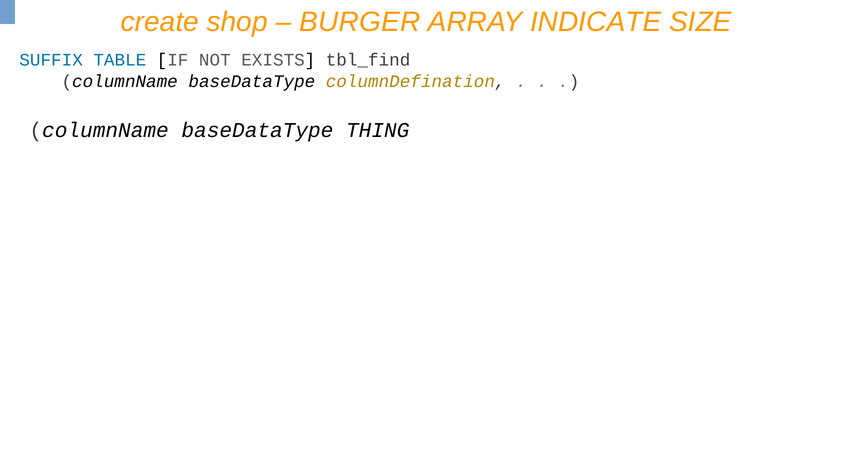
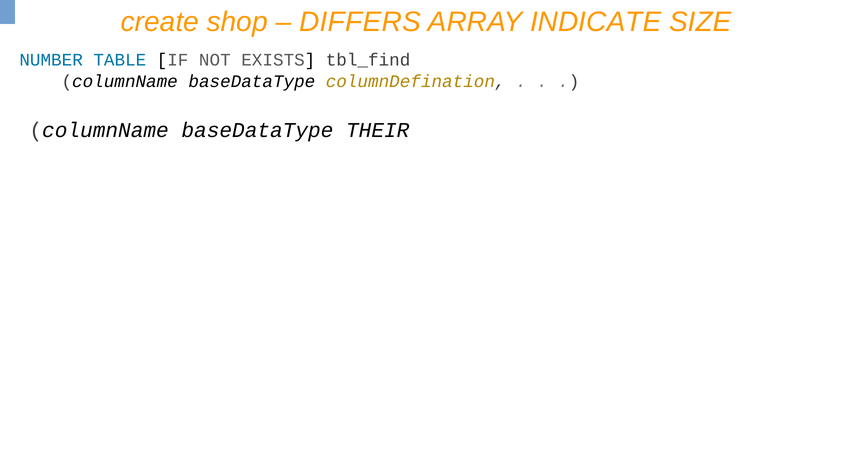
BURGER: BURGER -> DIFFERS
SUFFIX: SUFFIX -> NUMBER
THING: THING -> THEIR
